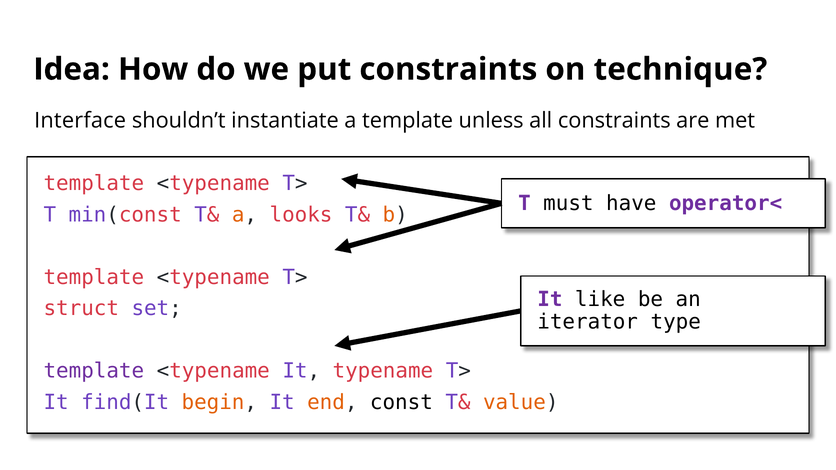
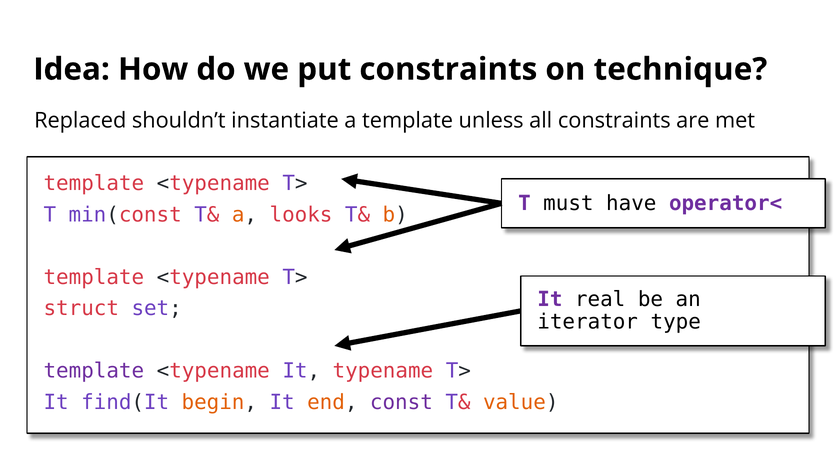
Interface: Interface -> Replaced
like: like -> real
const colour: black -> purple
